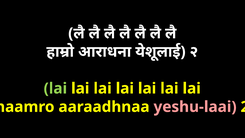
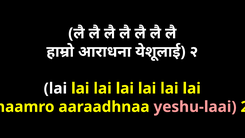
lai at (55, 88) colour: light green -> white
